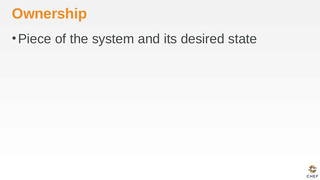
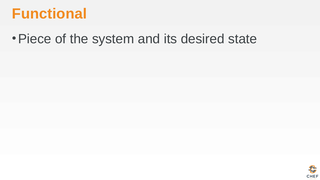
Ownership: Ownership -> Functional
